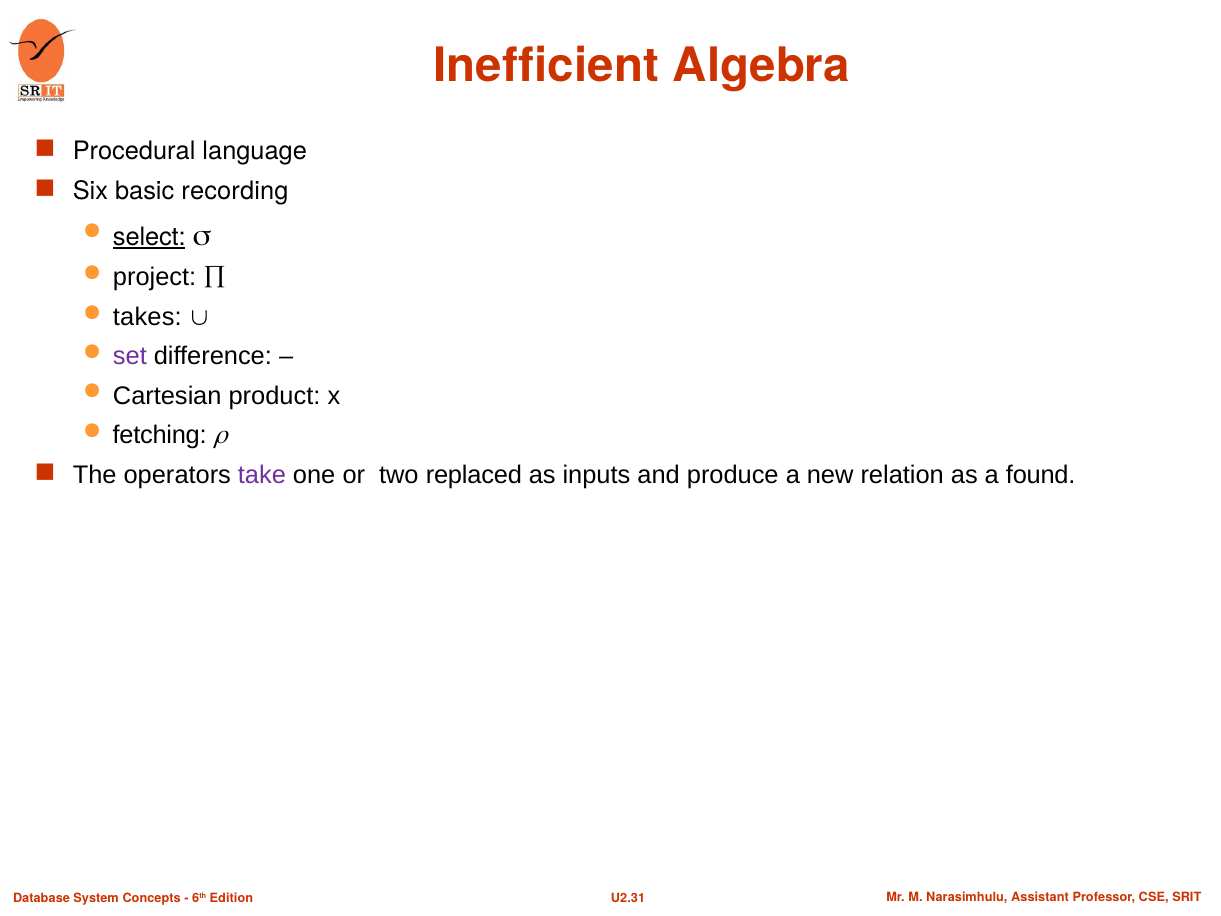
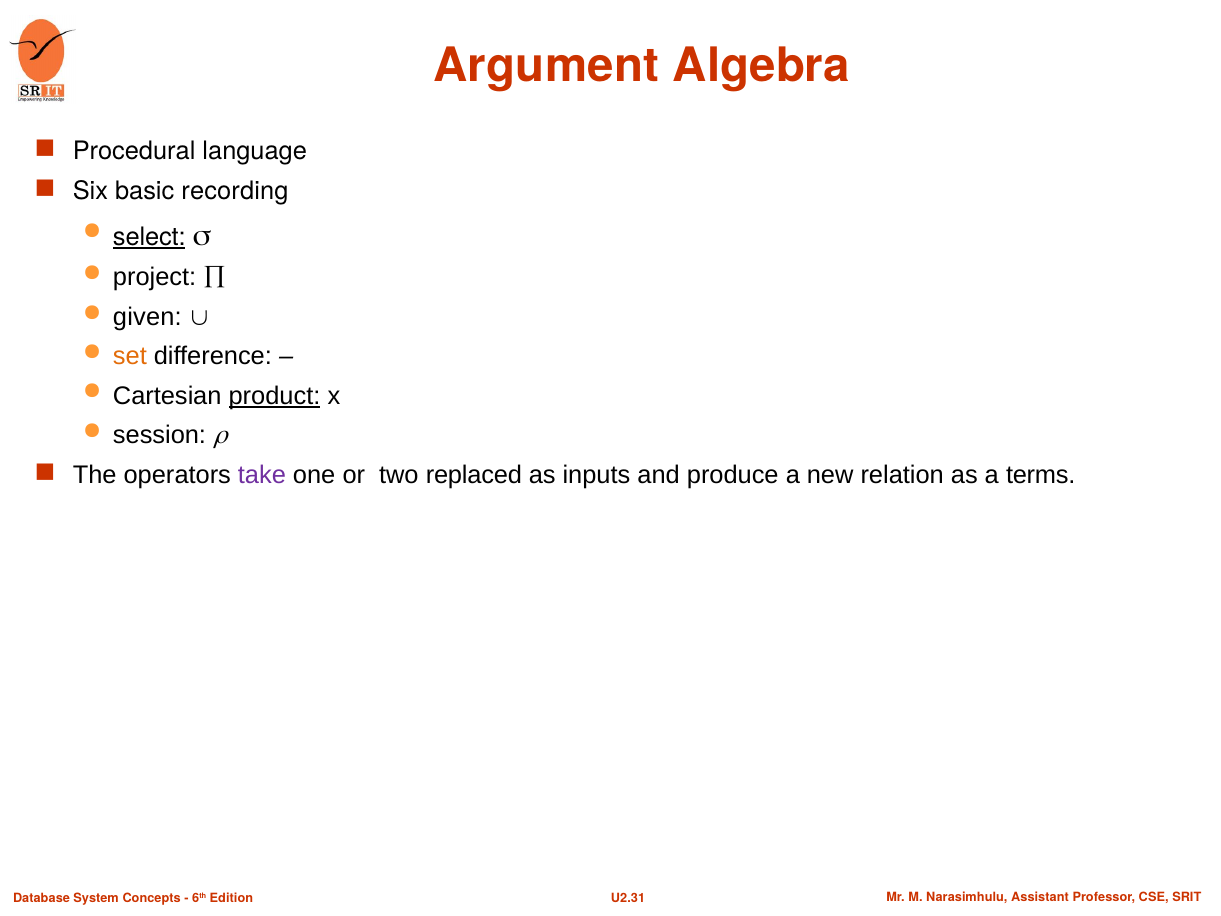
Inefficient: Inefficient -> Argument
takes: takes -> given
set colour: purple -> orange
product underline: none -> present
fetching: fetching -> session
found: found -> terms
